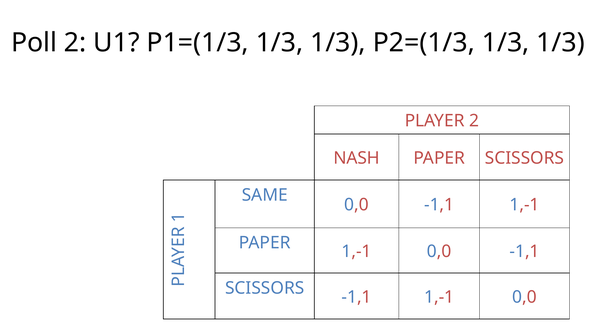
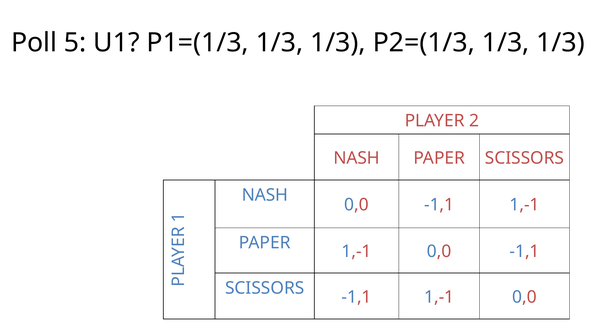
Poll 2: 2 -> 5
SAME at (265, 195): SAME -> NASH
